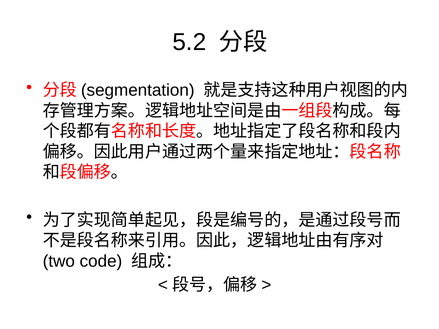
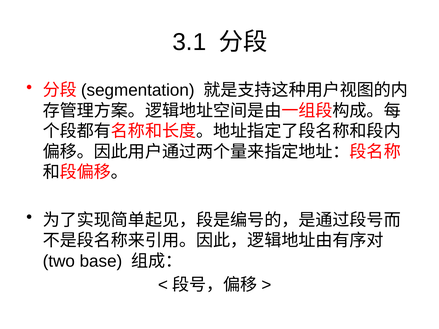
5.2: 5.2 -> 3.1
code: code -> base
